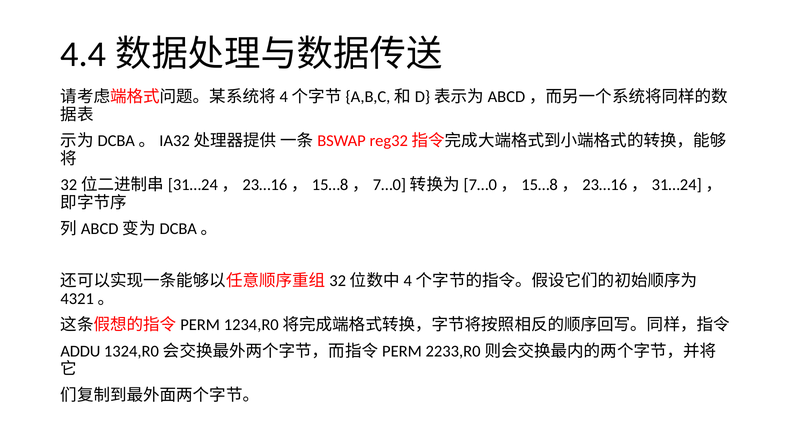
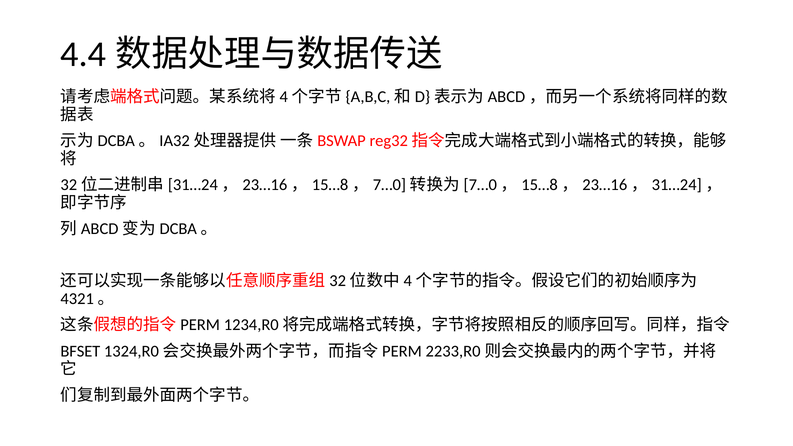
ADDU: ADDU -> BFSET
